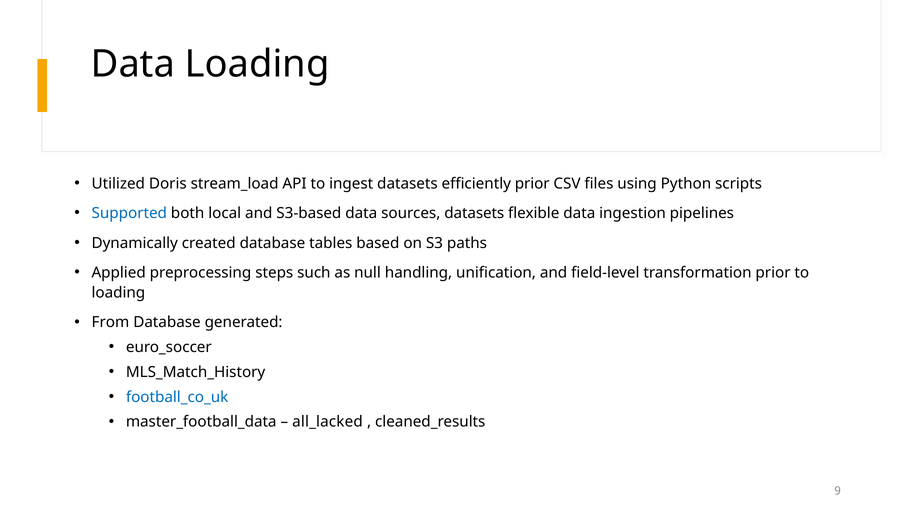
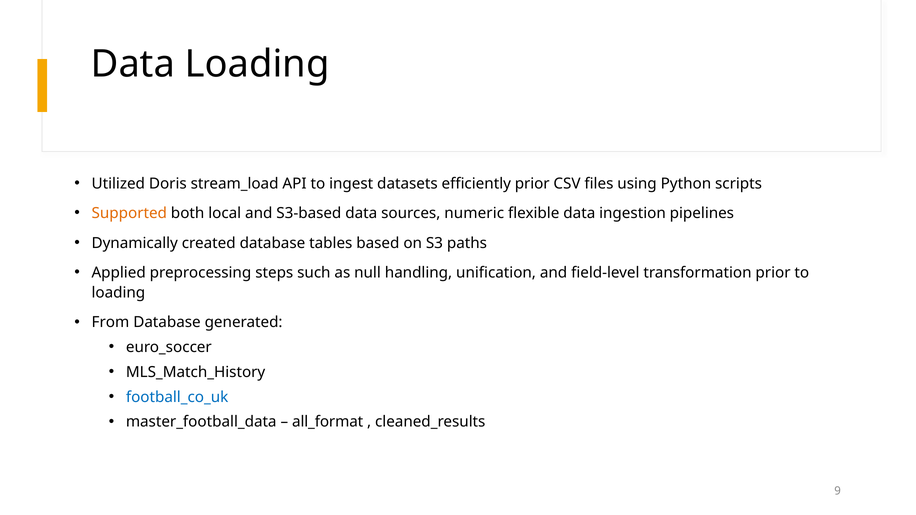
Supported colour: blue -> orange
sources datasets: datasets -> numeric
all_lacked: all_lacked -> all_format
